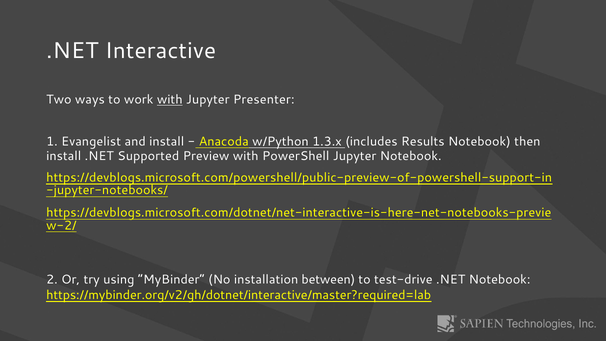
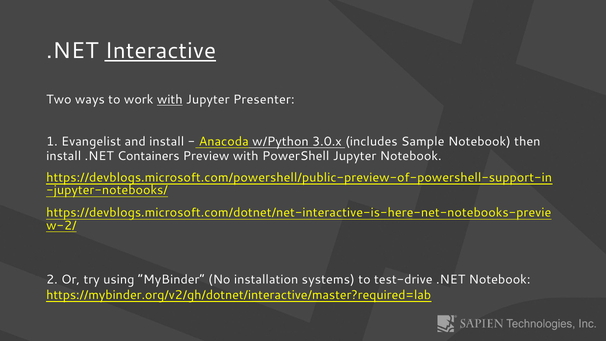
Interactive underline: none -> present
1.3.x: 1.3.x -> 3.0.x
Results: Results -> Sample
Supported: Supported -> Containers
between: between -> systems
